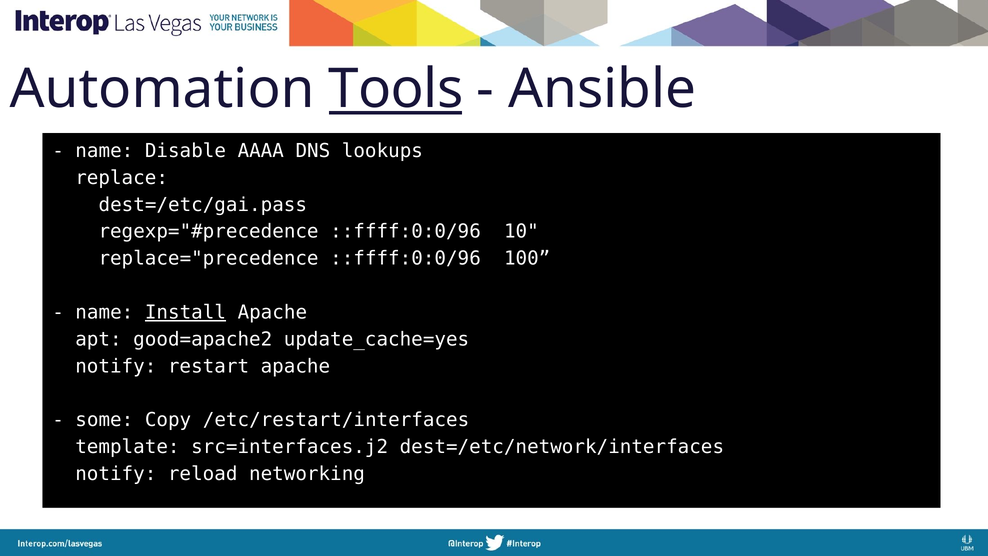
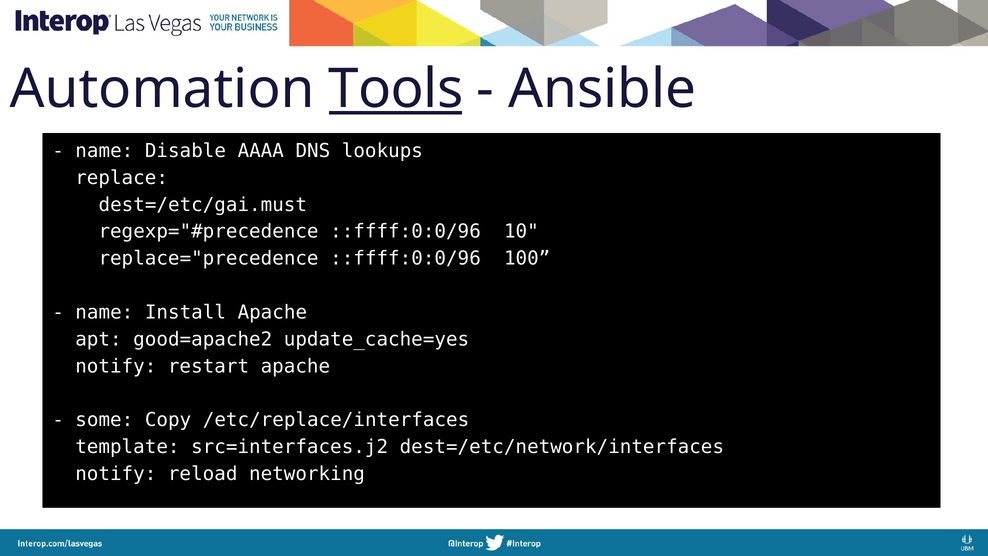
dest=/etc/gai.pass: dest=/etc/gai.pass -> dest=/etc/gai.must
Install underline: present -> none
/etc/restart/interfaces: /etc/restart/interfaces -> /etc/replace/interfaces
